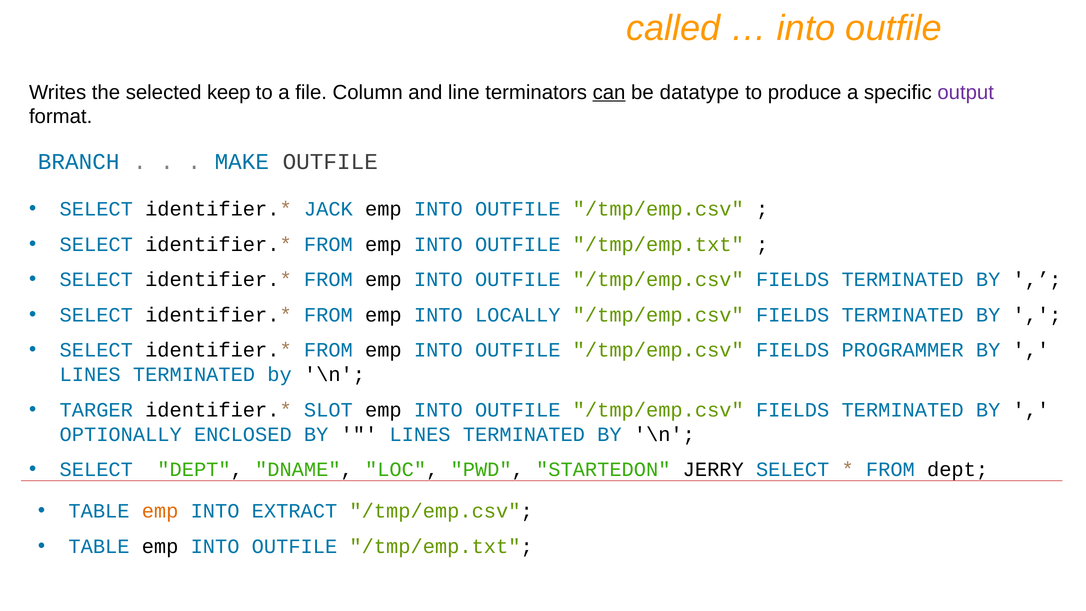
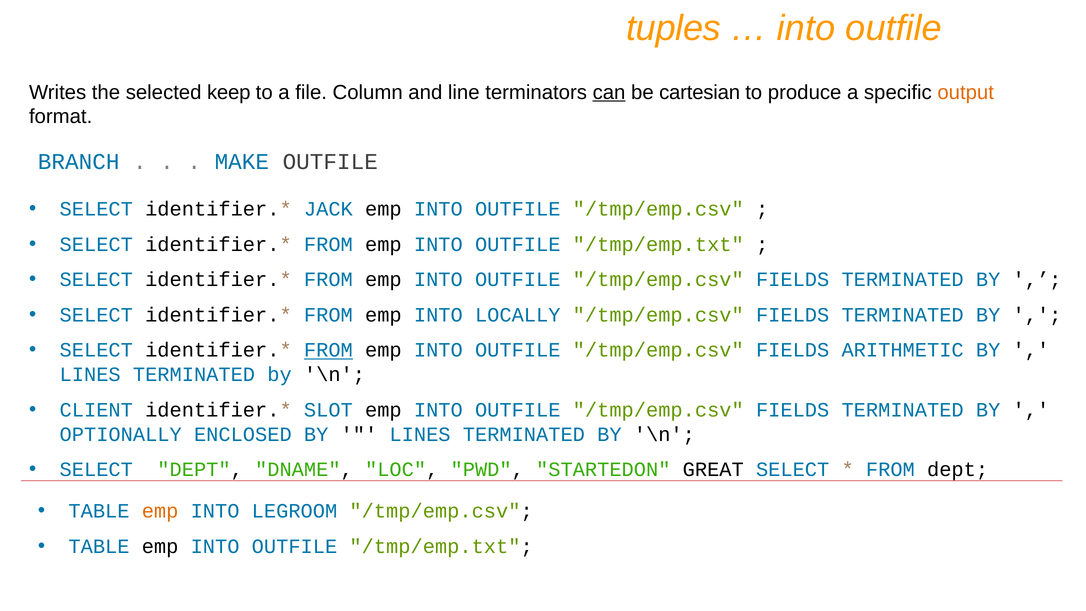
called: called -> tuples
datatype: datatype -> cartesian
output colour: purple -> orange
FROM at (328, 350) underline: none -> present
PROGRAMMER: PROGRAMMER -> ARITHMETIC
TARGER: TARGER -> CLIENT
JERRY: JERRY -> GREAT
EXTRACT: EXTRACT -> LEGROOM
